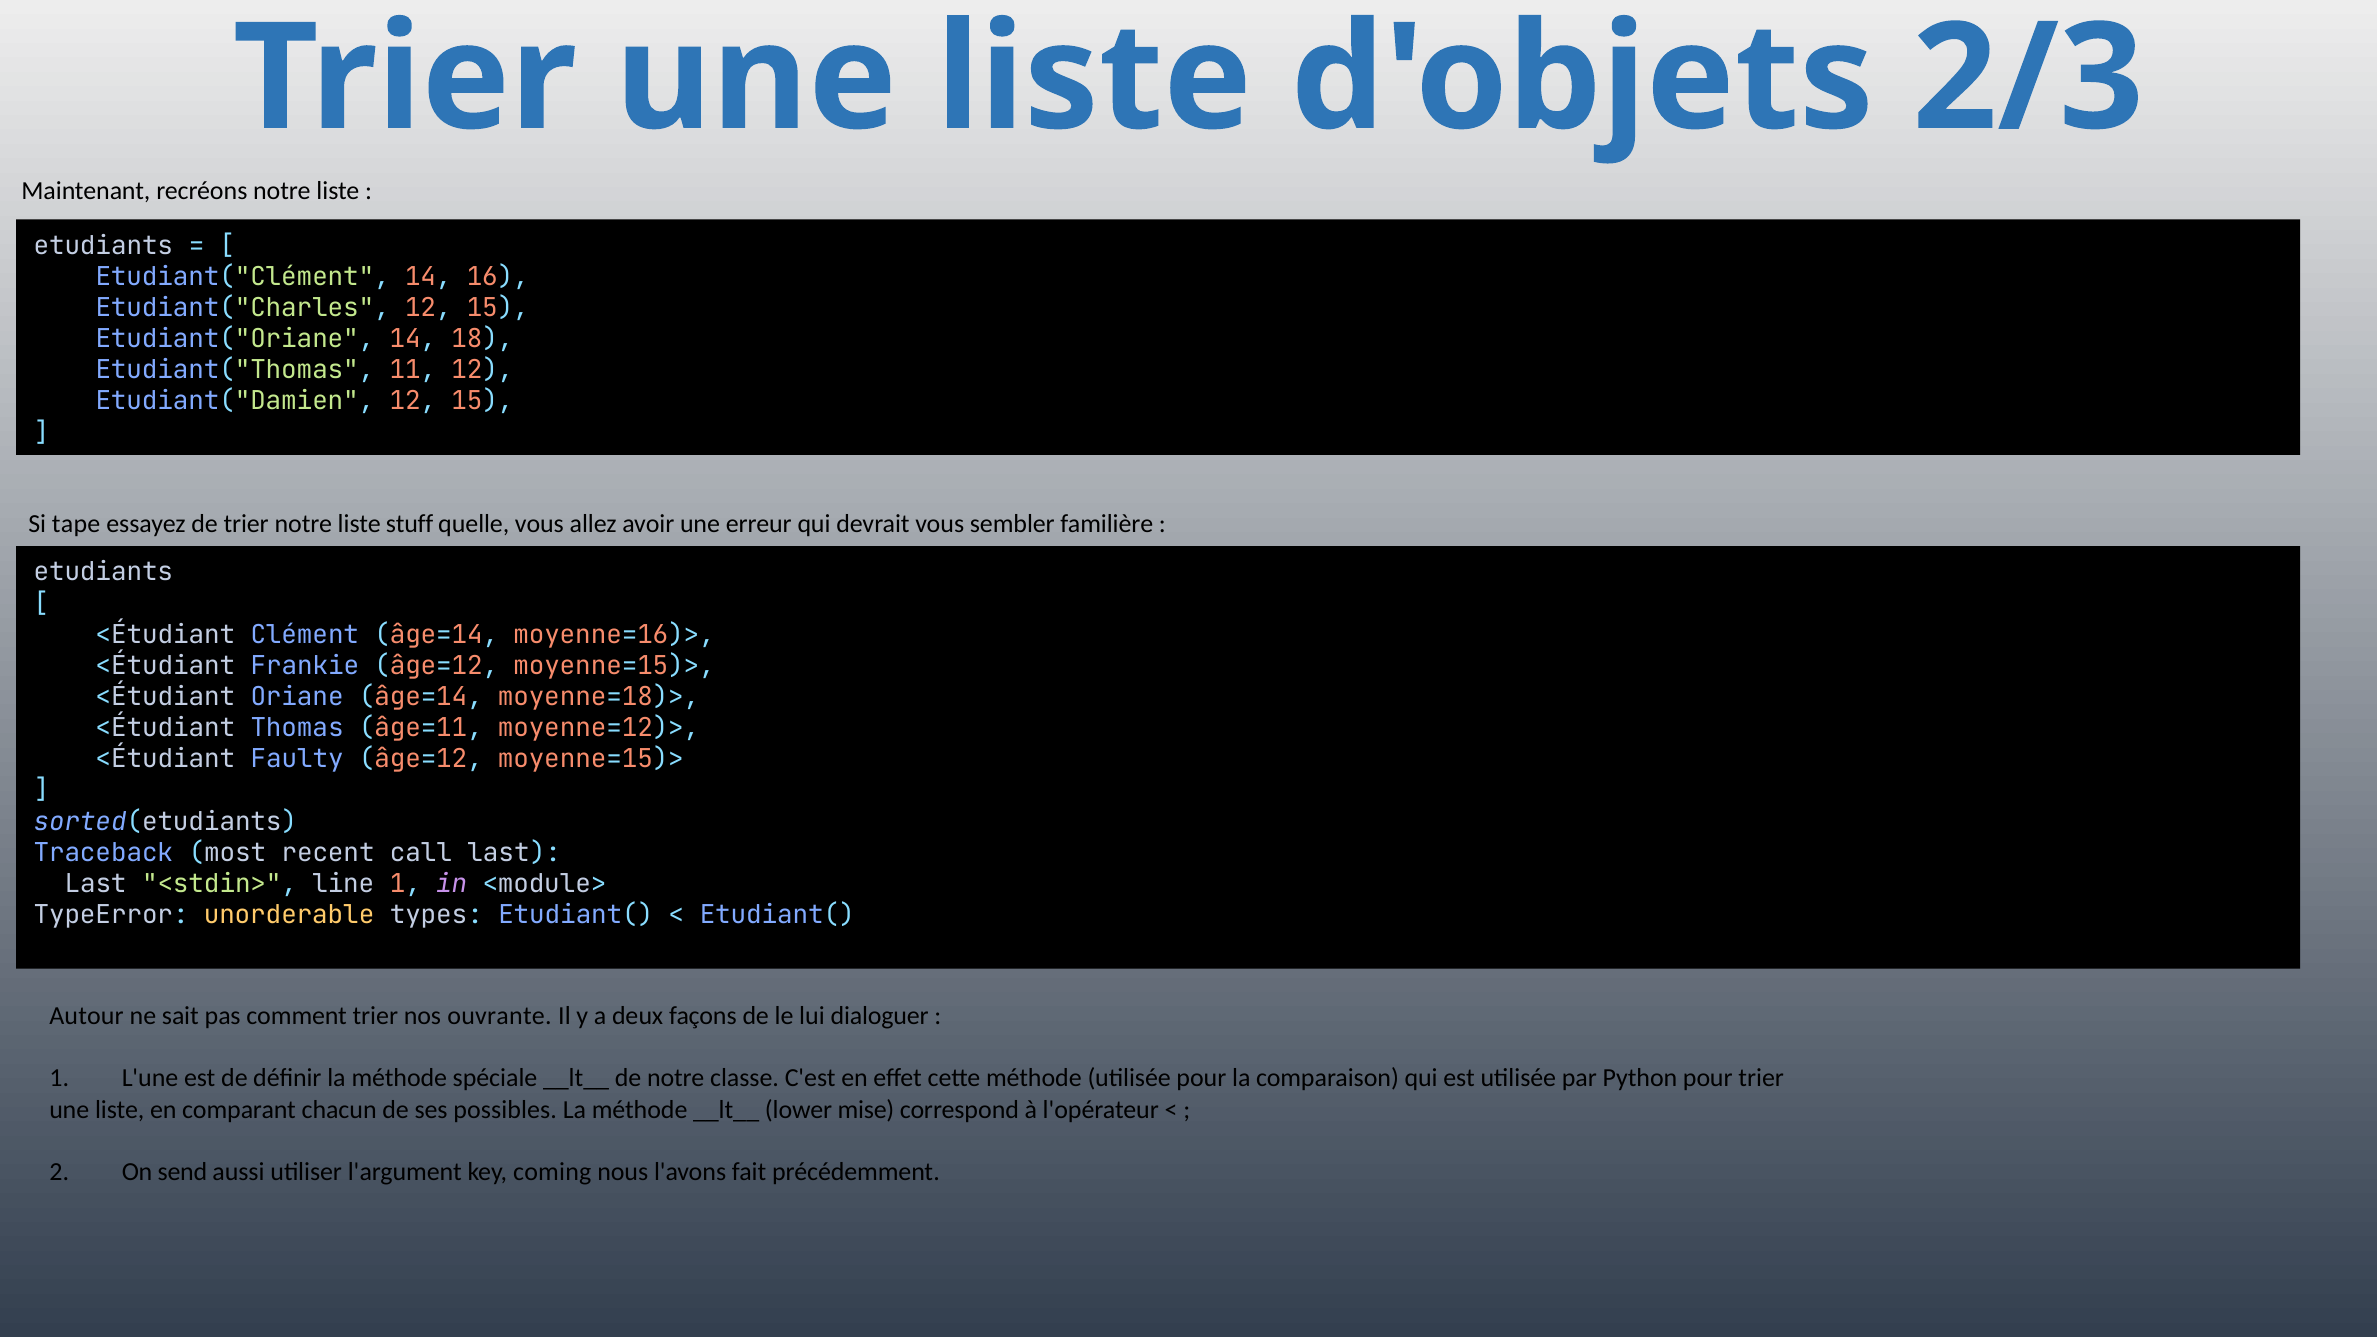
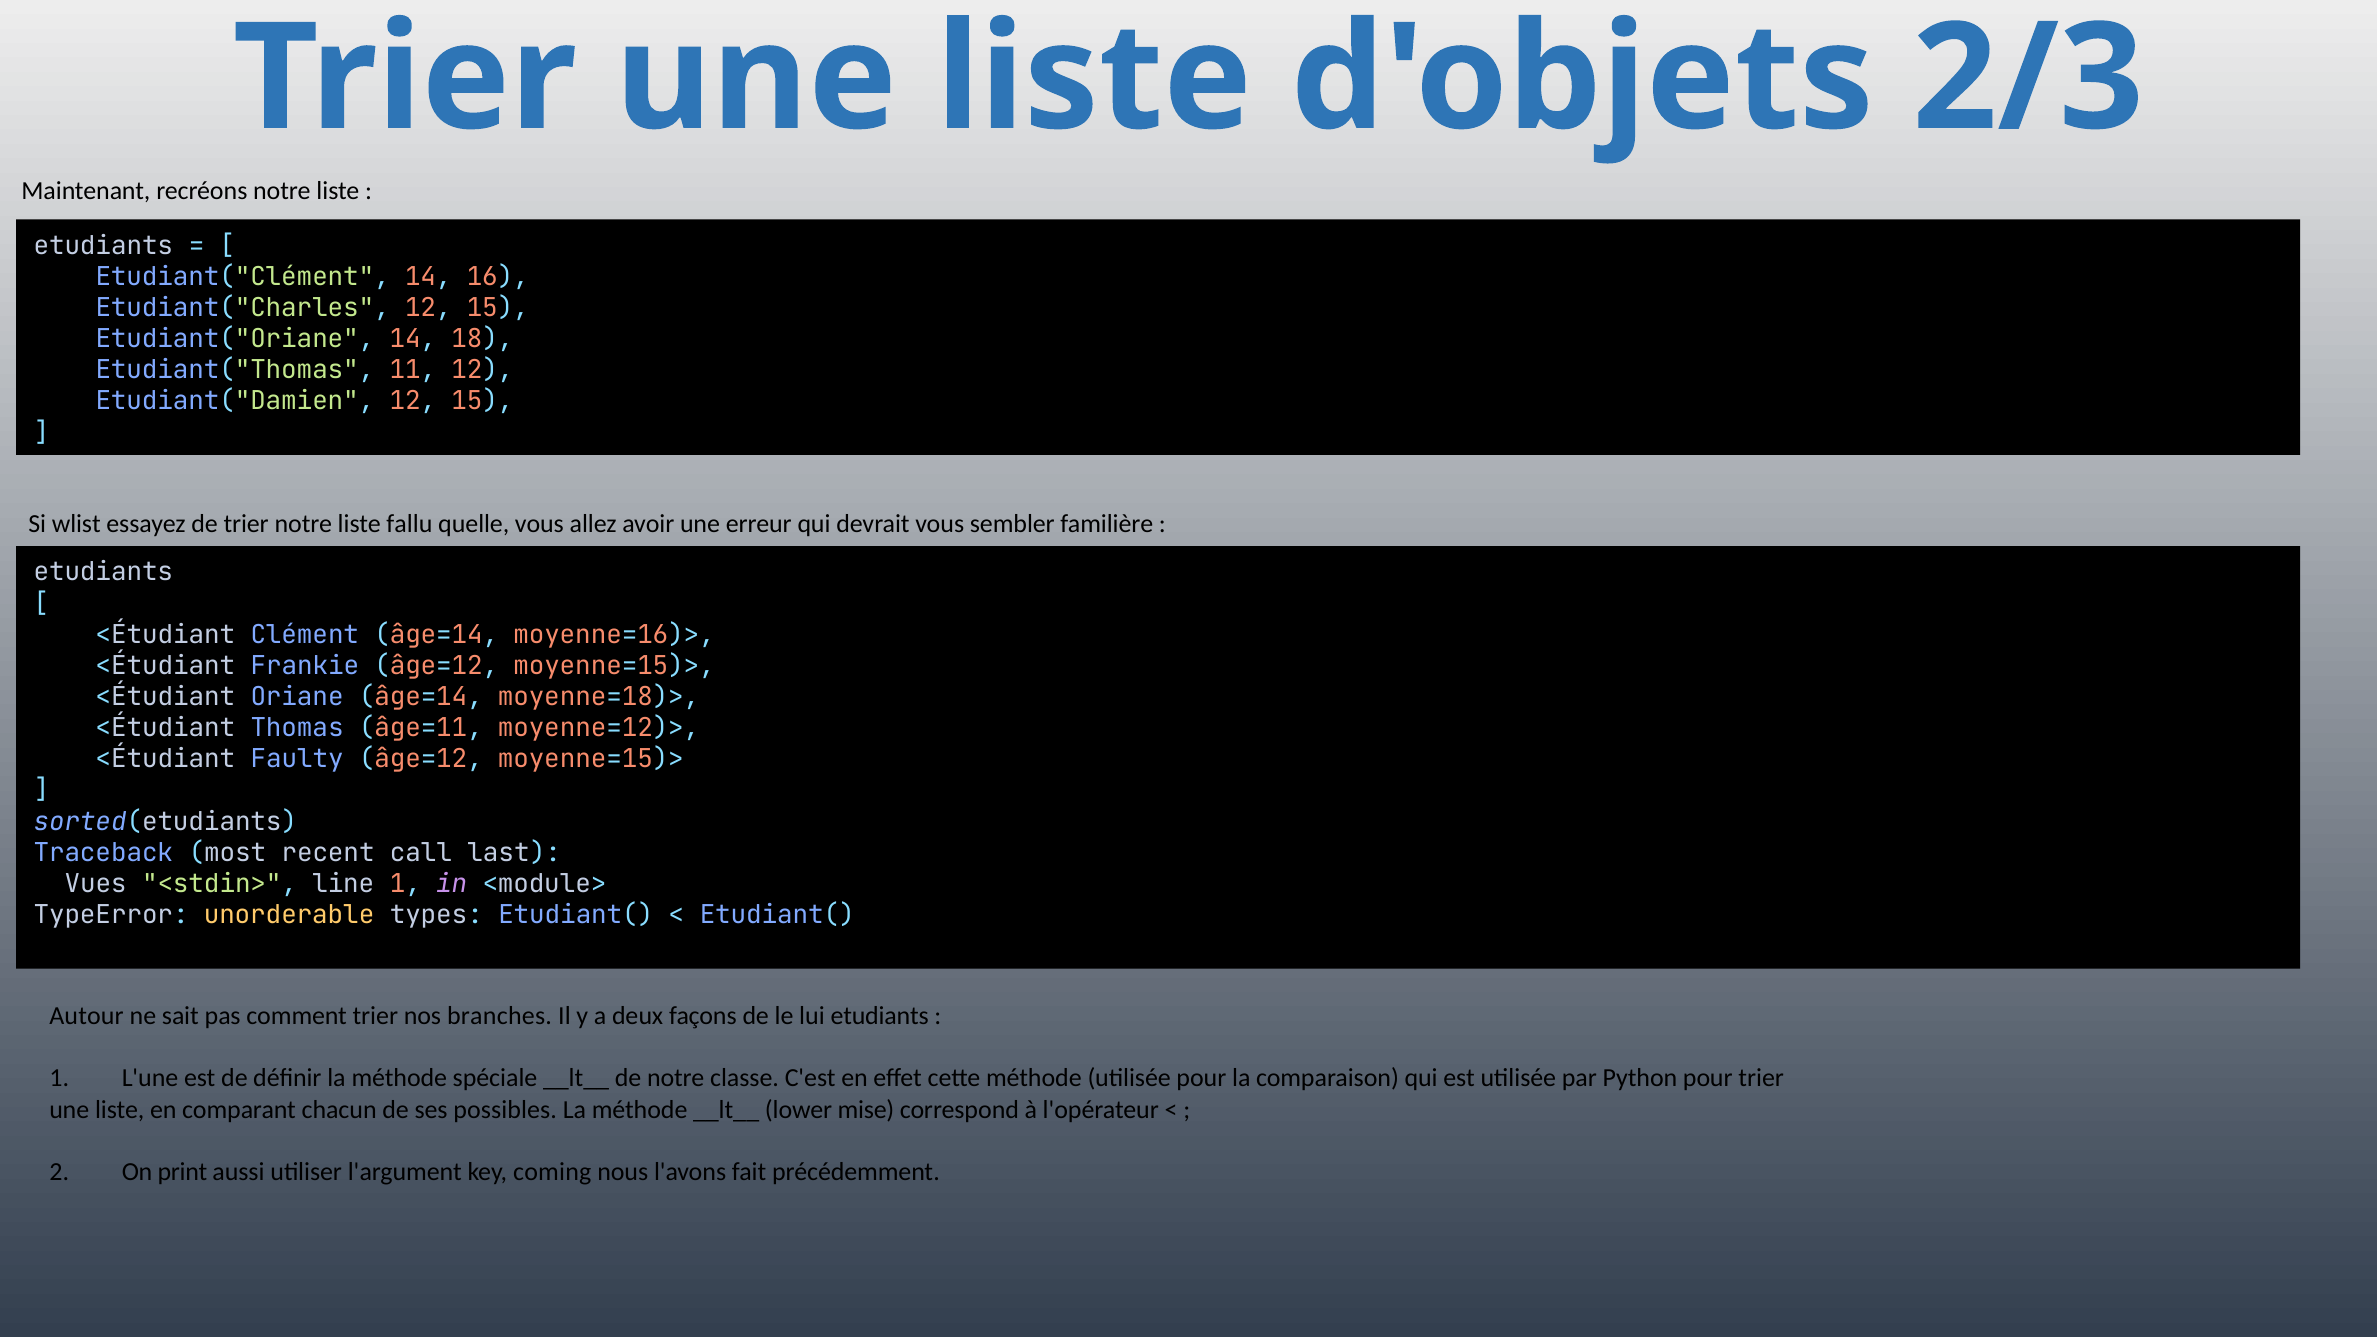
tape: tape -> wlist
stuff: stuff -> fallu
Last at (96, 884): Last -> Vues
ouvrante: ouvrante -> branches
lui dialoguer: dialoguer -> etudiants
send: send -> print
